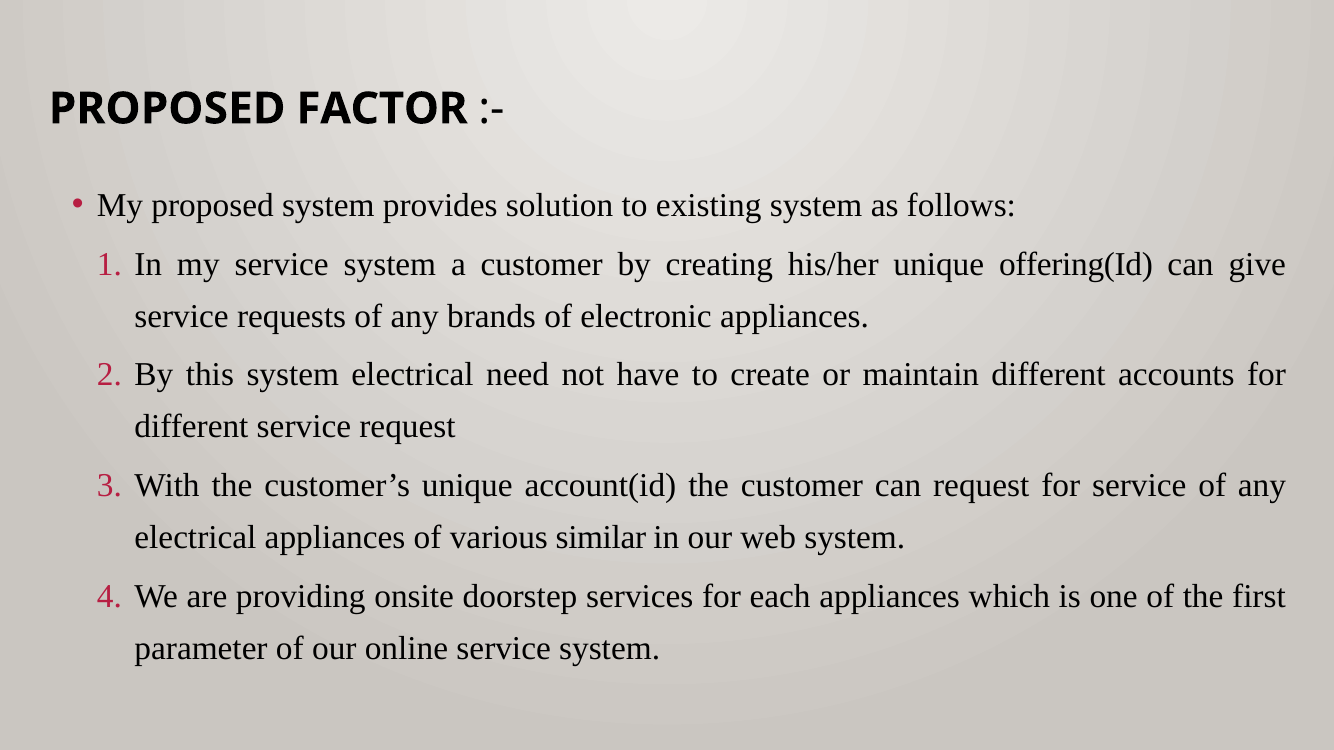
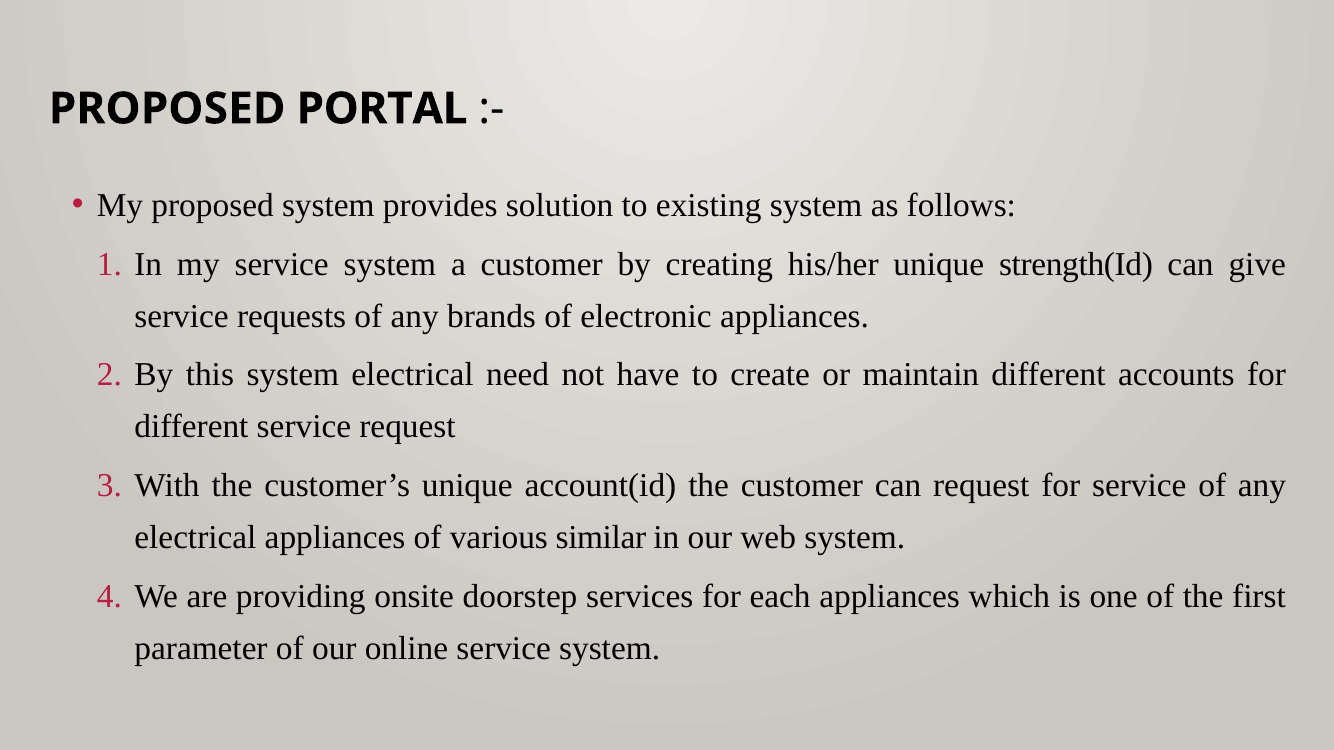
FACTOR: FACTOR -> PORTAL
offering(Id: offering(Id -> strength(Id
